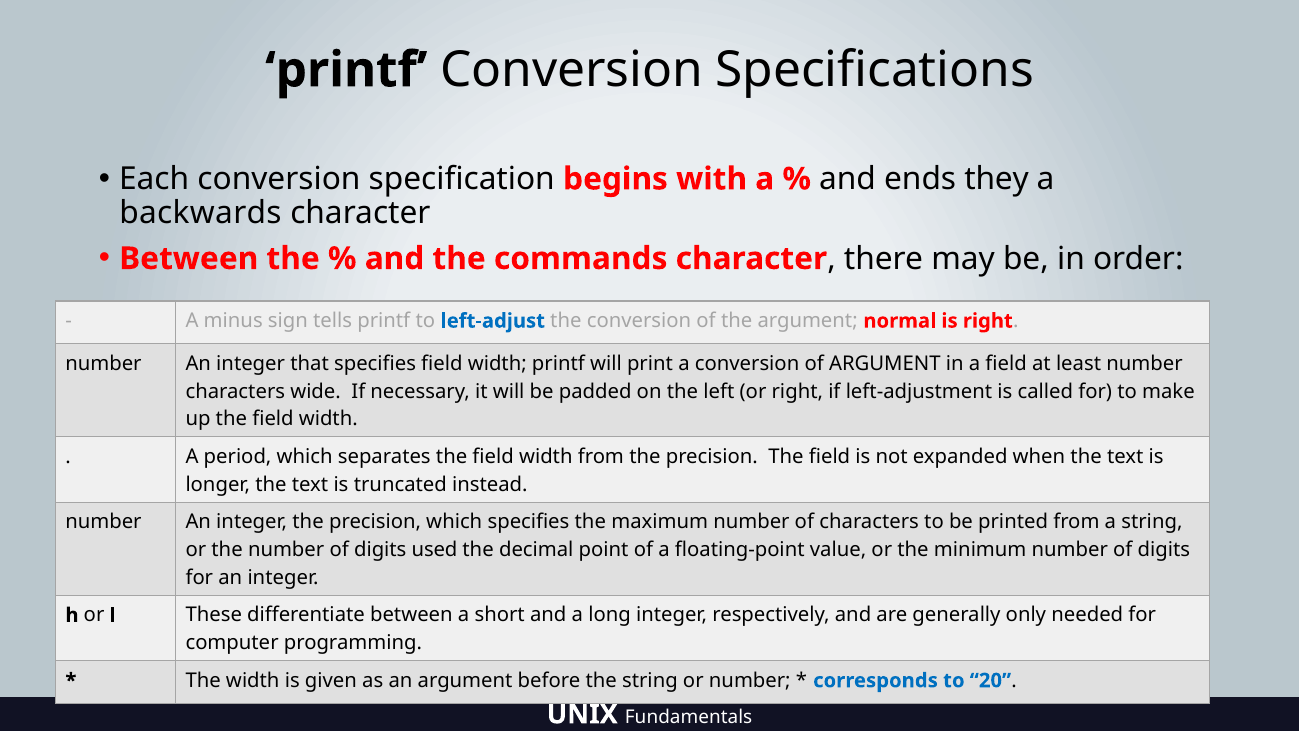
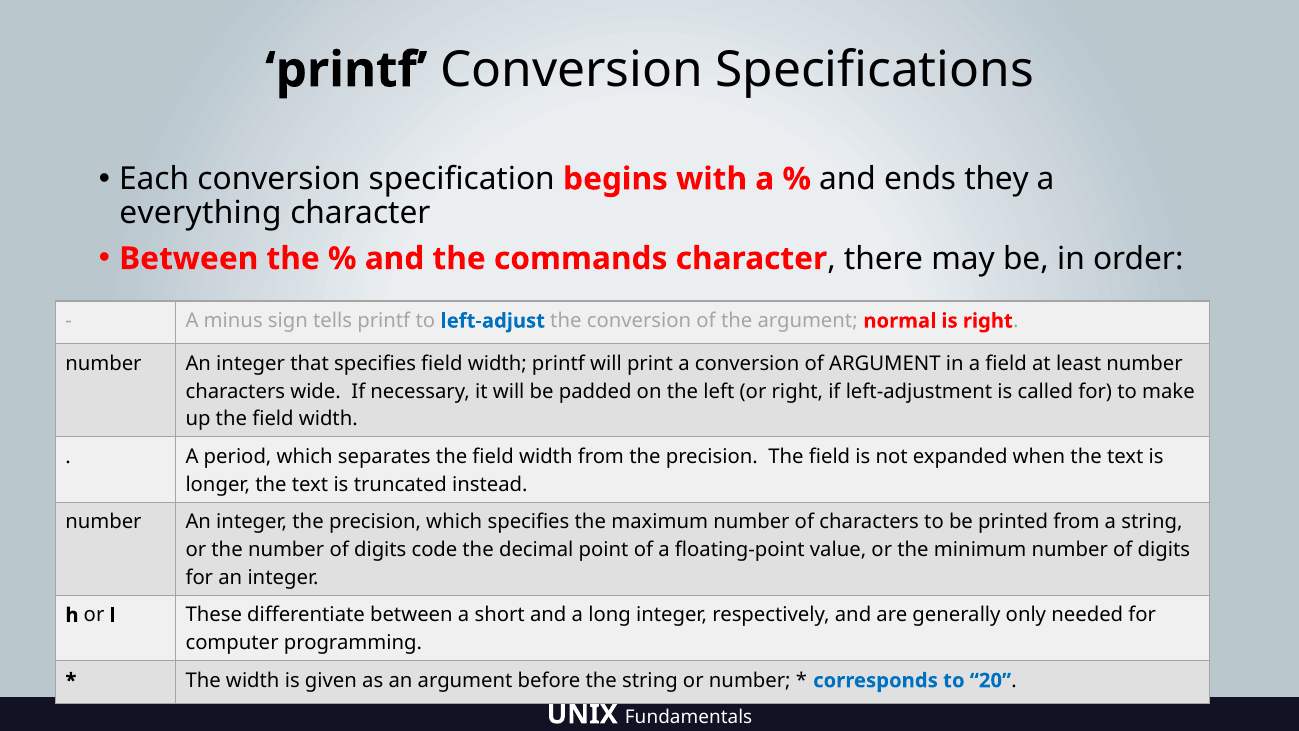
backwards: backwards -> everything
used: used -> code
